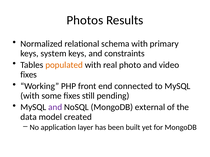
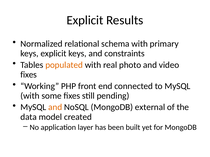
Photos at (85, 20): Photos -> Explicit
keys system: system -> explicit
and at (55, 108) colour: purple -> orange
